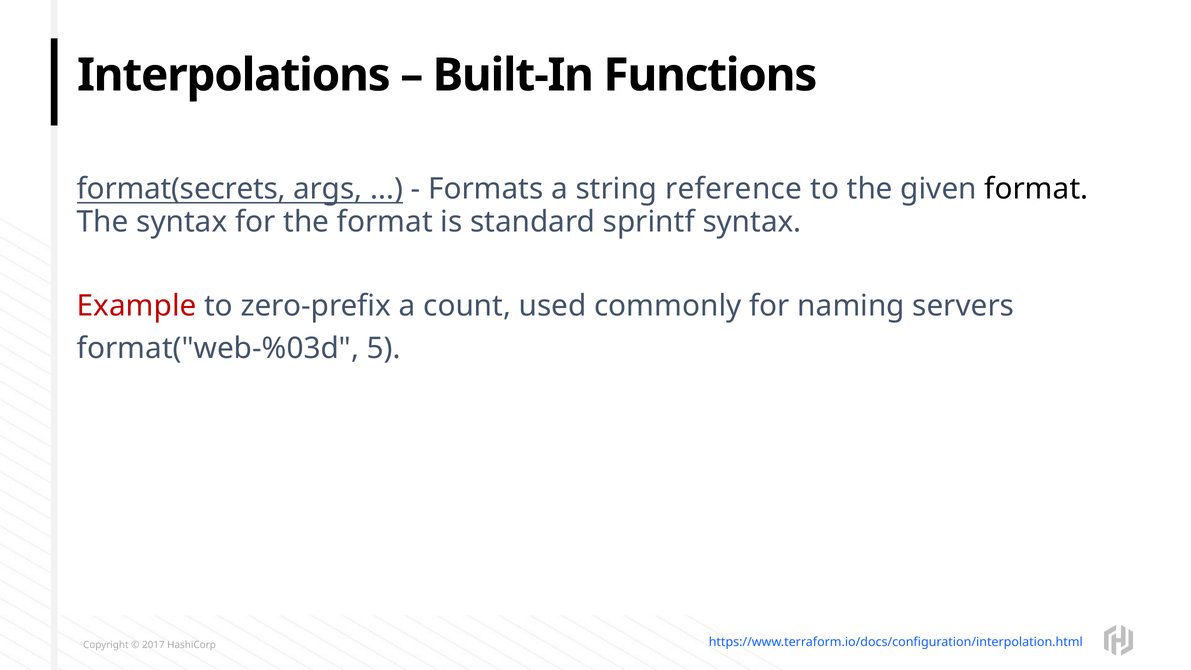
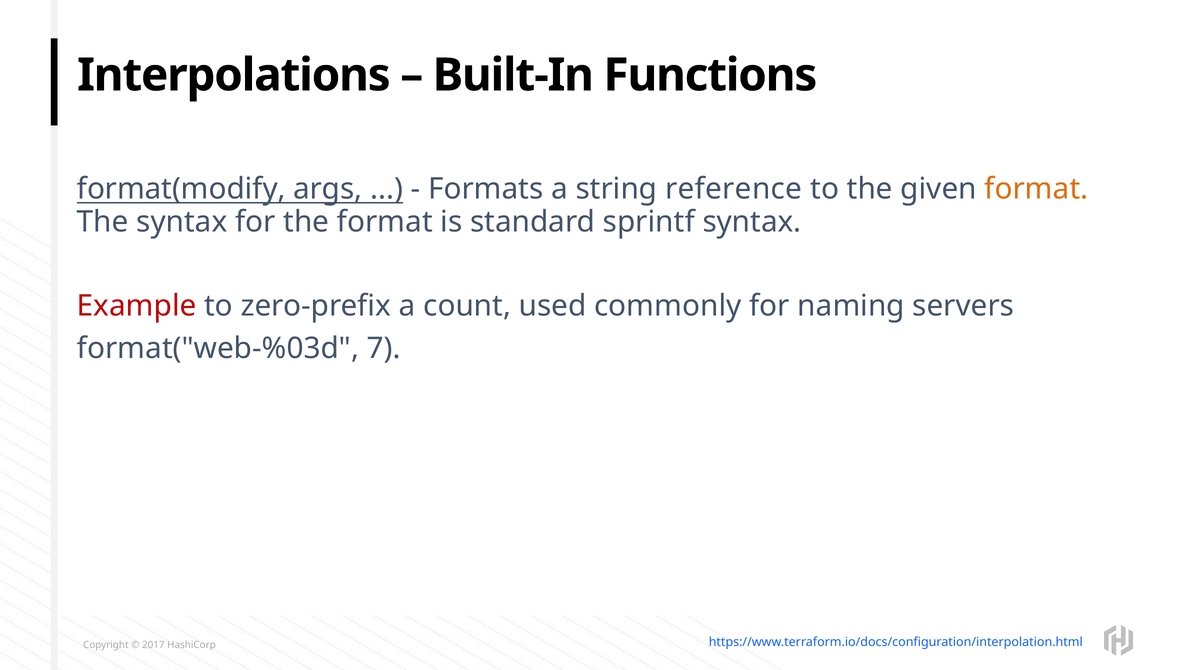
format(secrets: format(secrets -> format(modify
format at (1036, 189) colour: black -> orange
5: 5 -> 7
